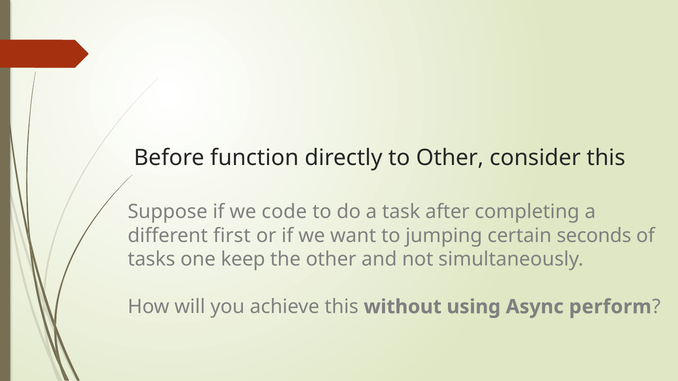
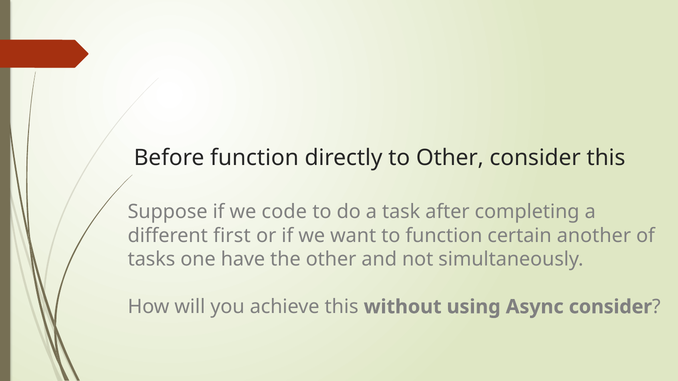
to jumping: jumping -> function
seconds: seconds -> another
keep: keep -> have
Async perform: perform -> consider
